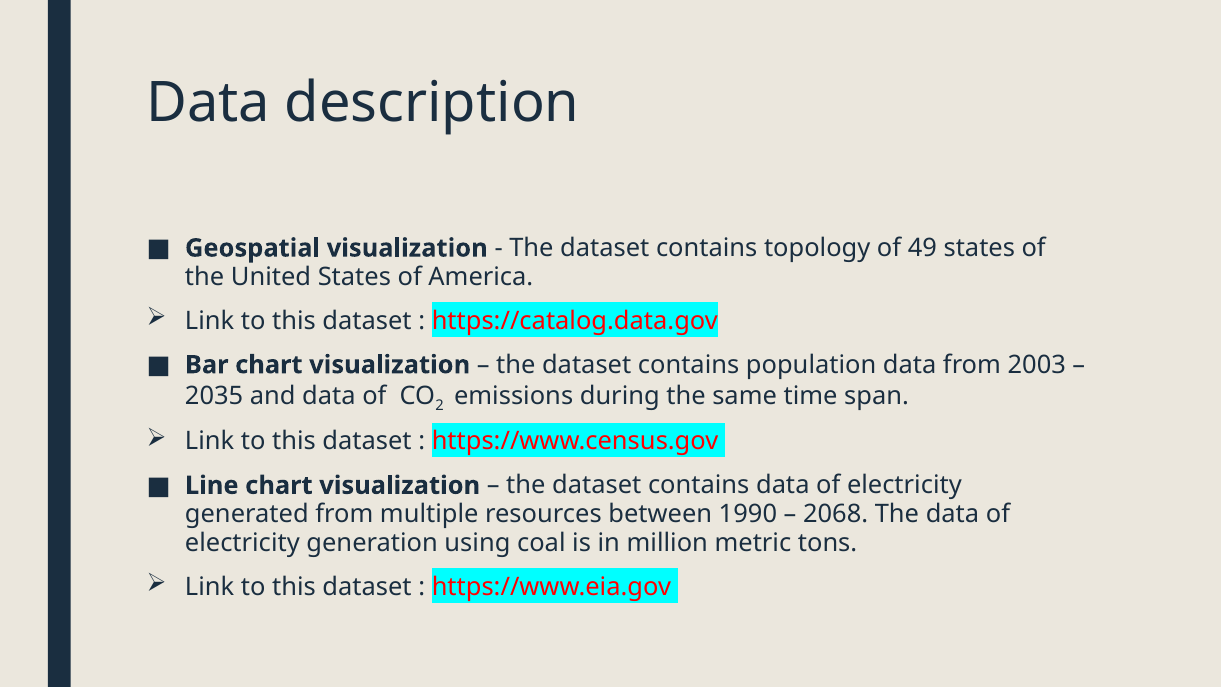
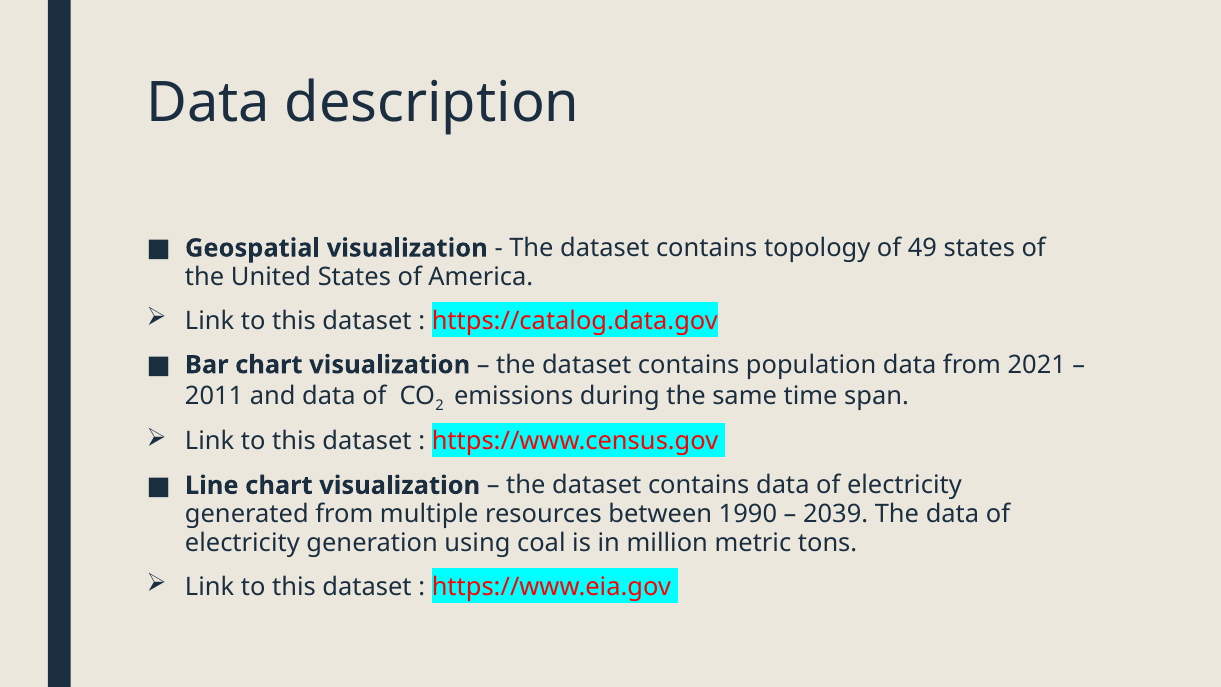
2003: 2003 -> 2021
2035: 2035 -> 2011
2068: 2068 -> 2039
